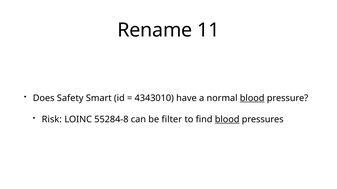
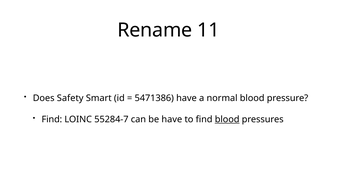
4343010: 4343010 -> 5471386
blood at (252, 98) underline: present -> none
Risk at (52, 120): Risk -> Find
55284-8: 55284-8 -> 55284-7
be filter: filter -> have
